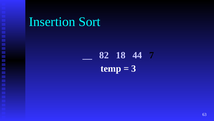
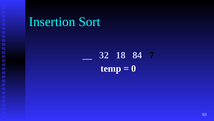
82: 82 -> 32
44: 44 -> 84
3: 3 -> 0
